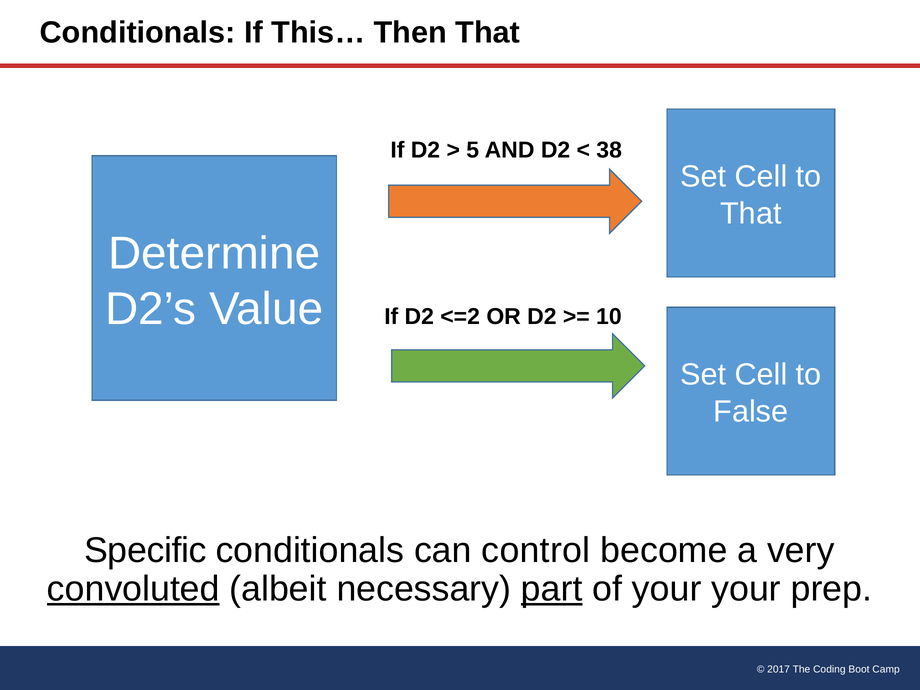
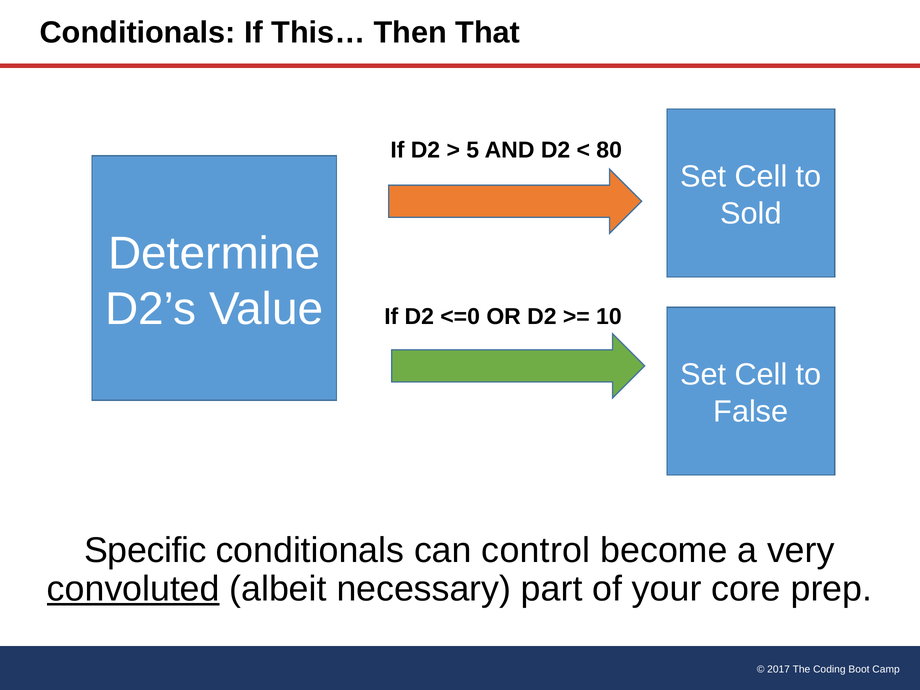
38: 38 -> 80
That at (751, 214): That -> Sold
<=2: <=2 -> <=0
part underline: present -> none
your your: your -> core
